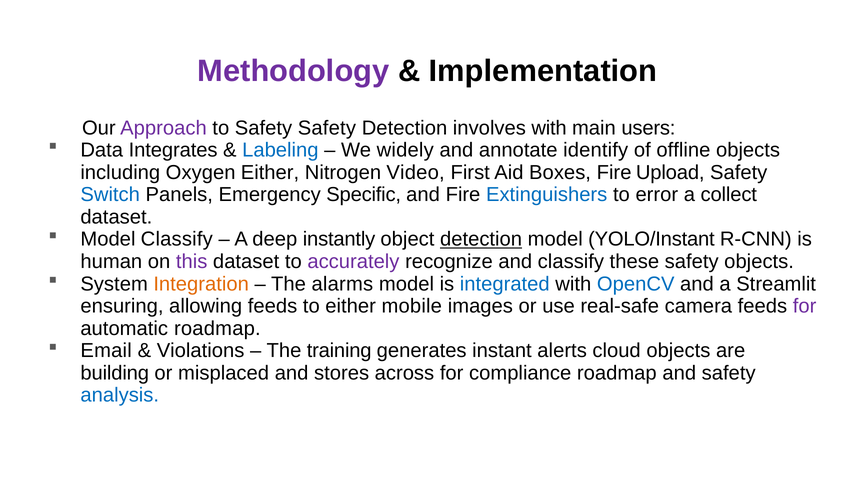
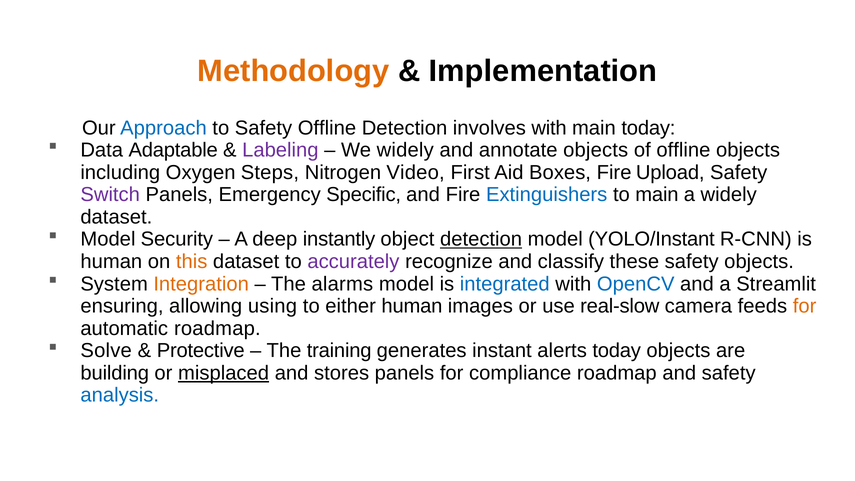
Methodology colour: purple -> orange
Approach colour: purple -> blue
Safety Safety: Safety -> Offline
main users: users -> today
Integrates: Integrates -> Adaptable
Labeling colour: blue -> purple
annotate identify: identify -> objects
Oxygen Either: Either -> Steps
Switch colour: blue -> purple
to error: error -> main
a collect: collect -> widely
Model Classify: Classify -> Security
this colour: purple -> orange
allowing feeds: feeds -> using
either mobile: mobile -> human
real-safe: real-safe -> real-slow
for at (805, 306) colour: purple -> orange
Email: Email -> Solve
Violations: Violations -> Protective
alerts cloud: cloud -> today
misplaced underline: none -> present
stores across: across -> panels
